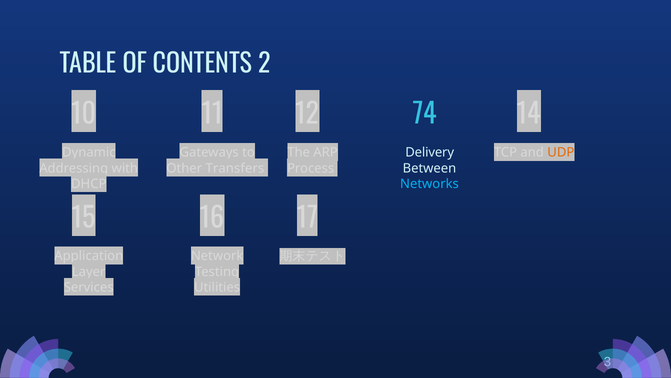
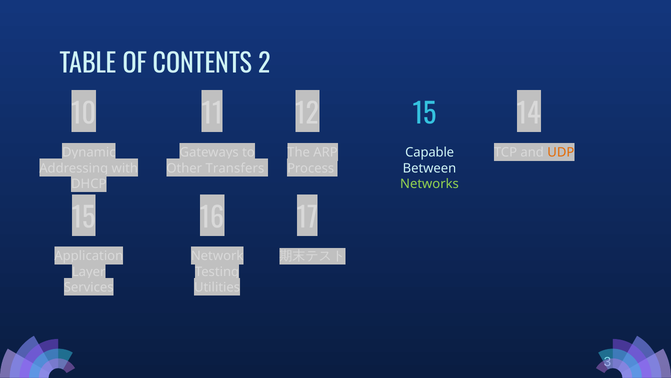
12 74: 74 -> 15
Delivery: Delivery -> Capable
Networks colour: light blue -> light green
